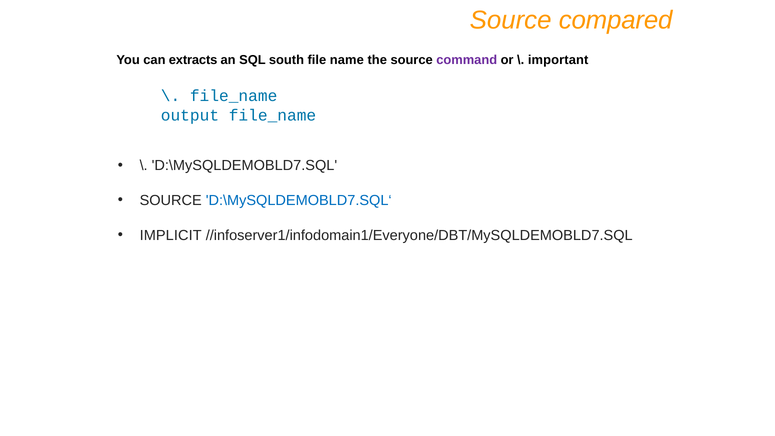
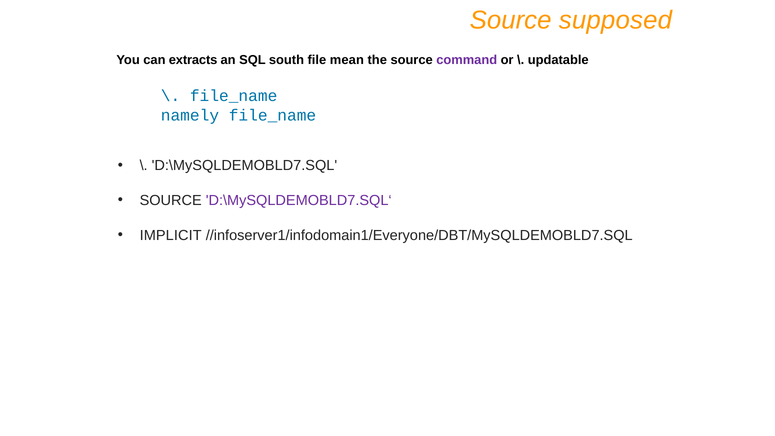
compared: compared -> supposed
name: name -> mean
important: important -> updatable
output: output -> namely
D:\MySQLDEMOBLD7.SQL‘ colour: blue -> purple
